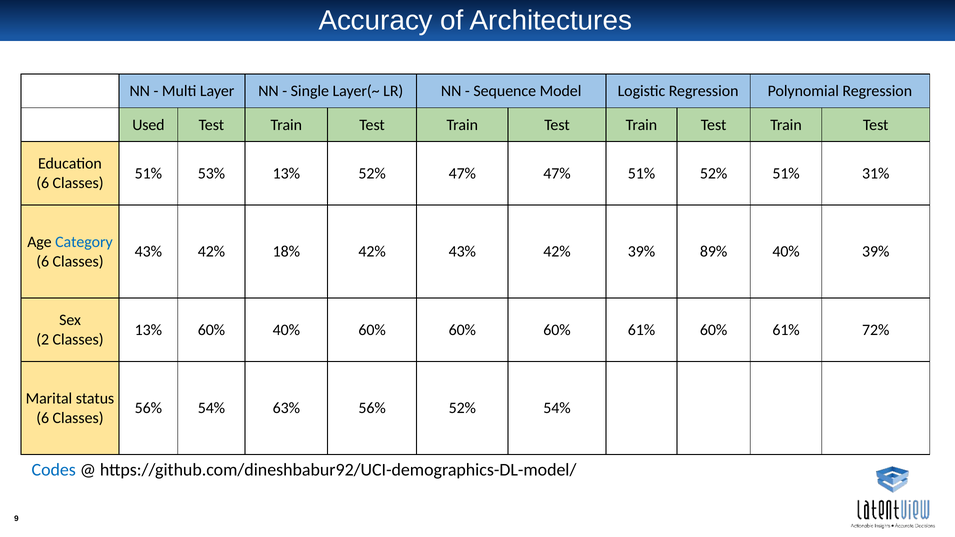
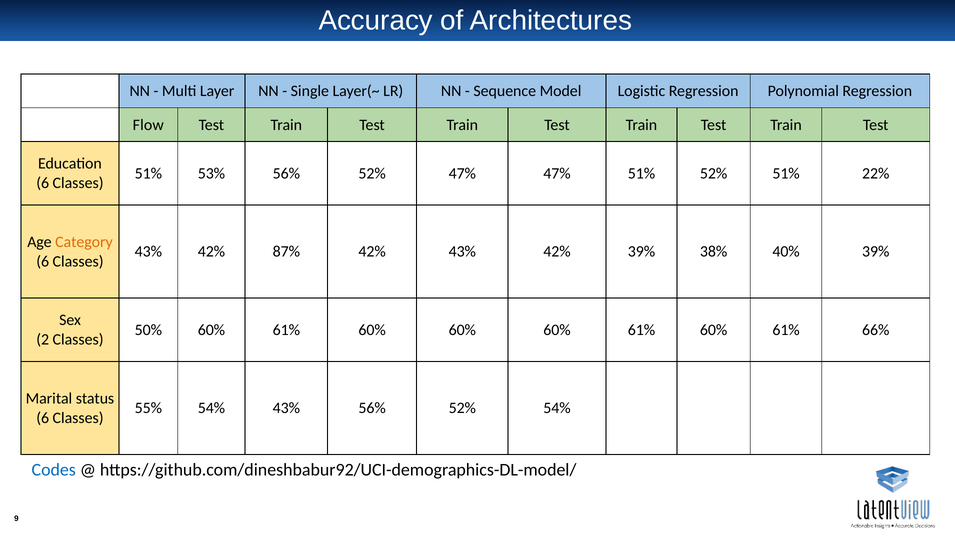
Used: Used -> Flow
53% 13%: 13% -> 56%
31%: 31% -> 22%
Category colour: blue -> orange
18%: 18% -> 87%
89%: 89% -> 38%
13% at (148, 330): 13% -> 50%
40% at (286, 330): 40% -> 61%
72%: 72% -> 66%
56% at (148, 408): 56% -> 55%
54% 63%: 63% -> 43%
